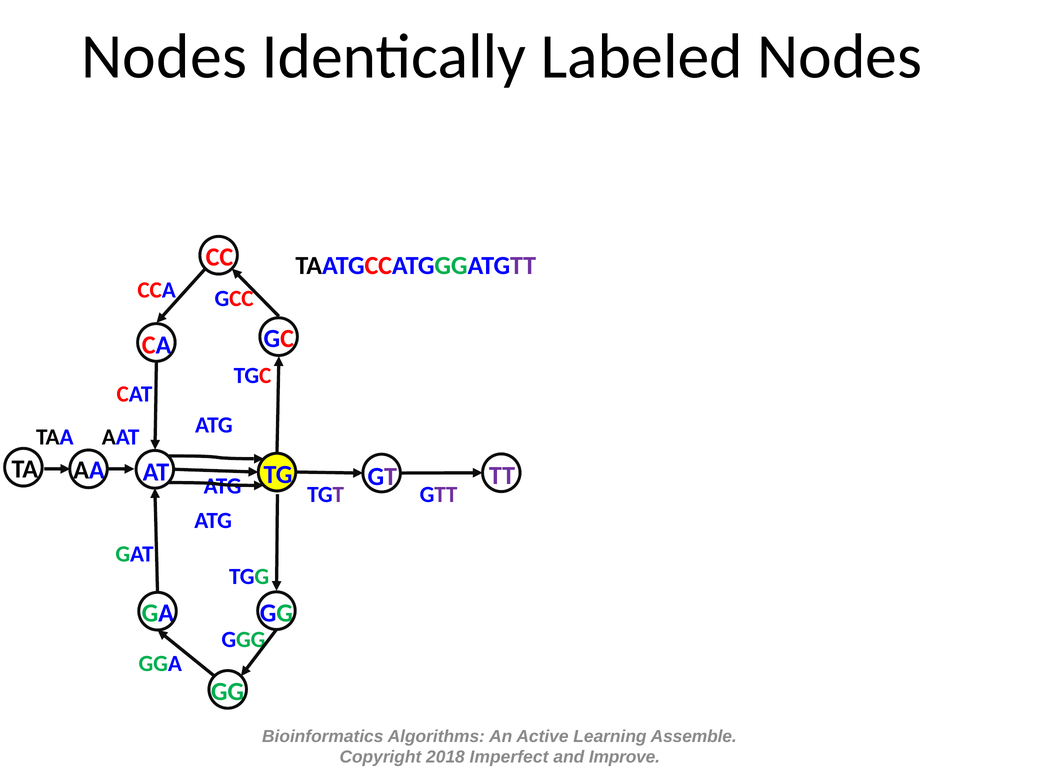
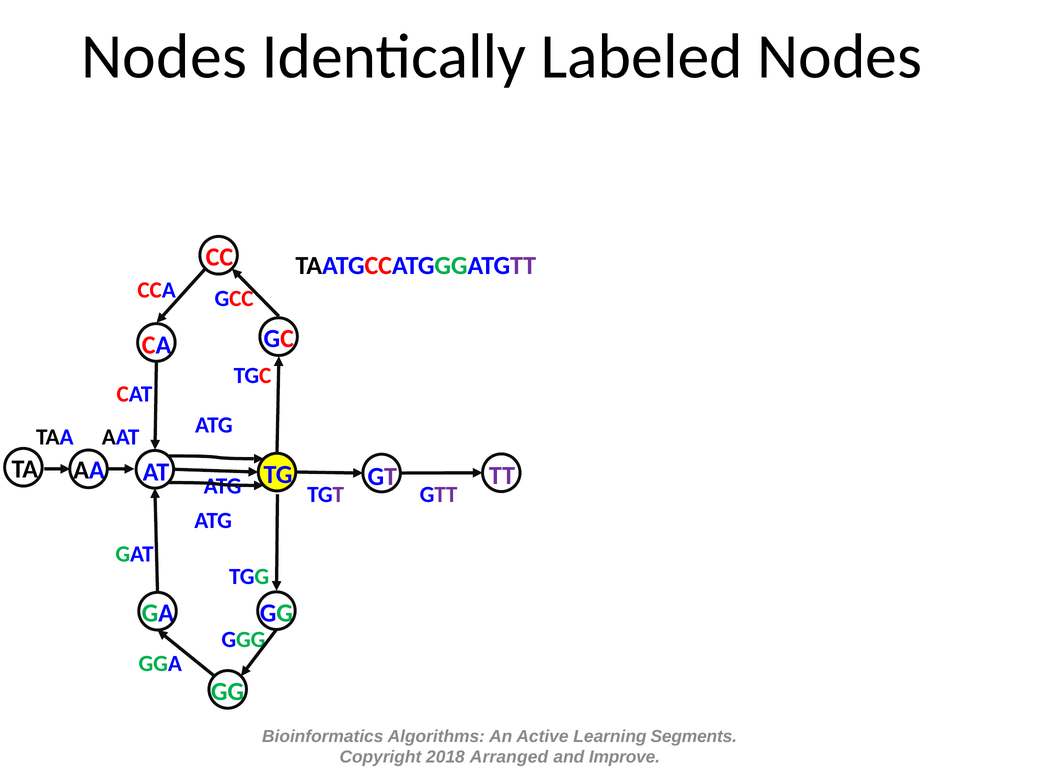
Assemble: Assemble -> Segments
Imperfect: Imperfect -> Arranged
